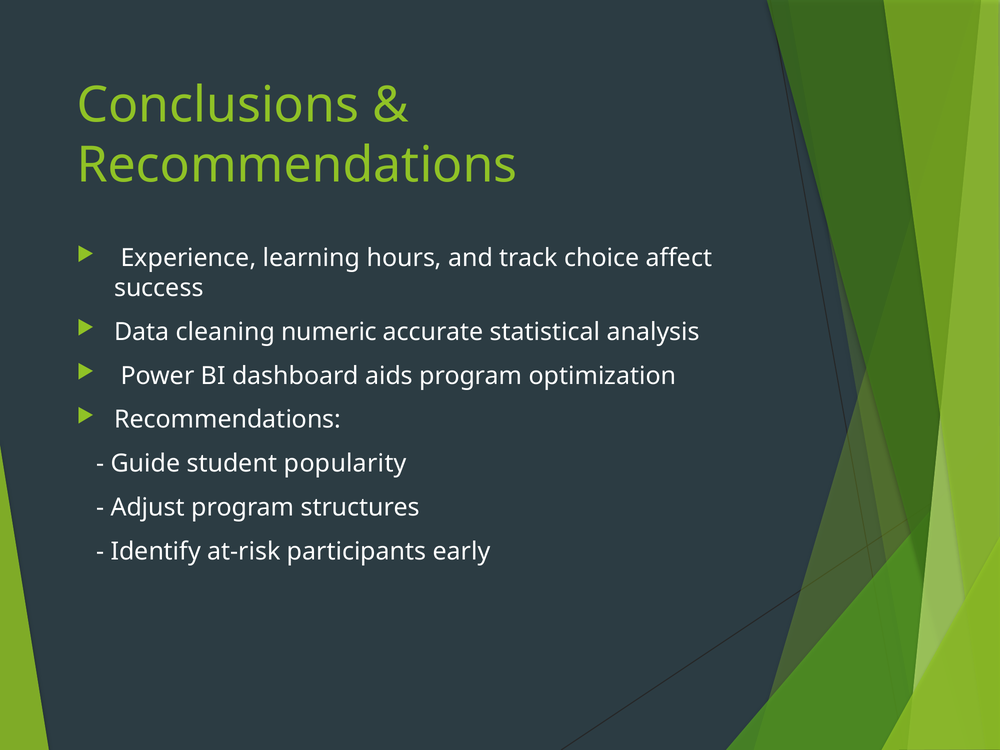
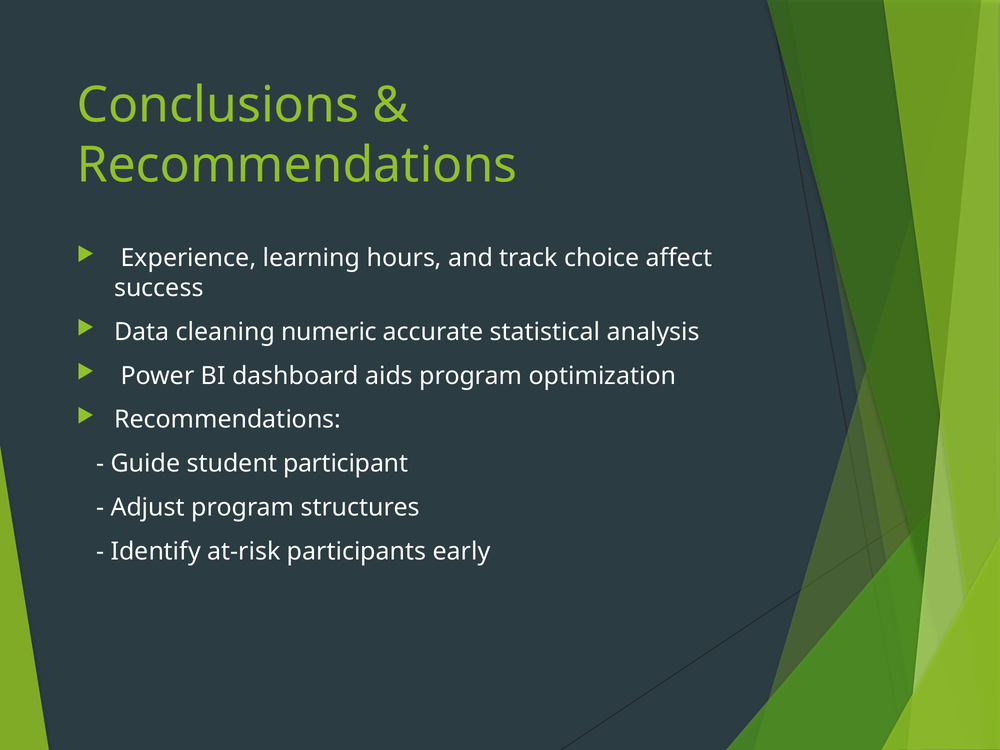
popularity: popularity -> participant
